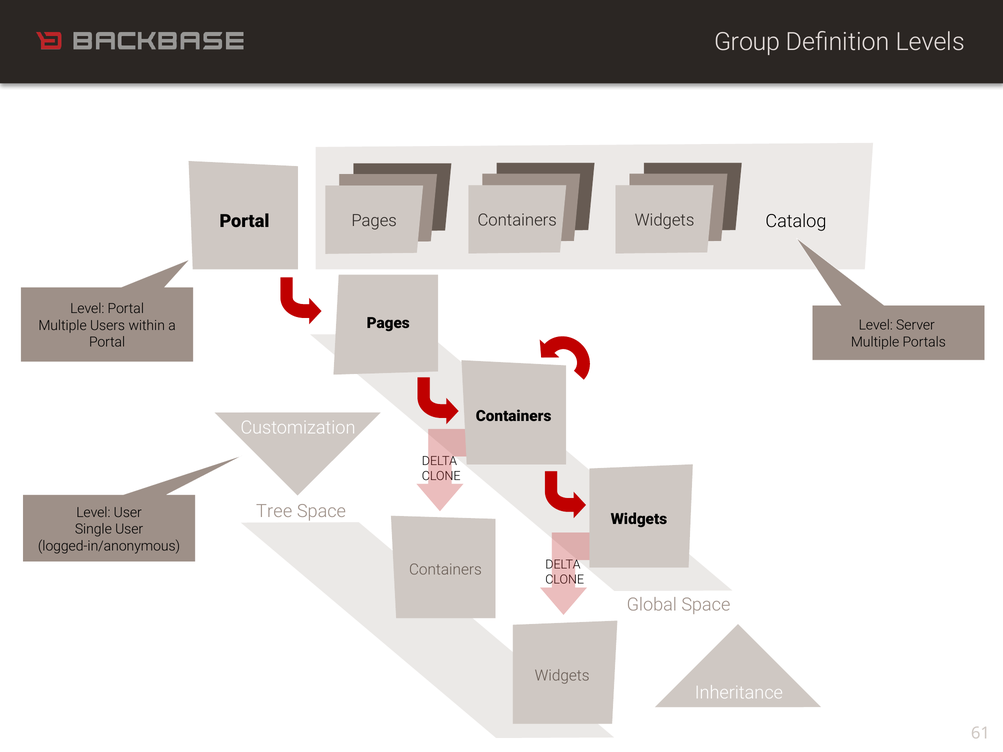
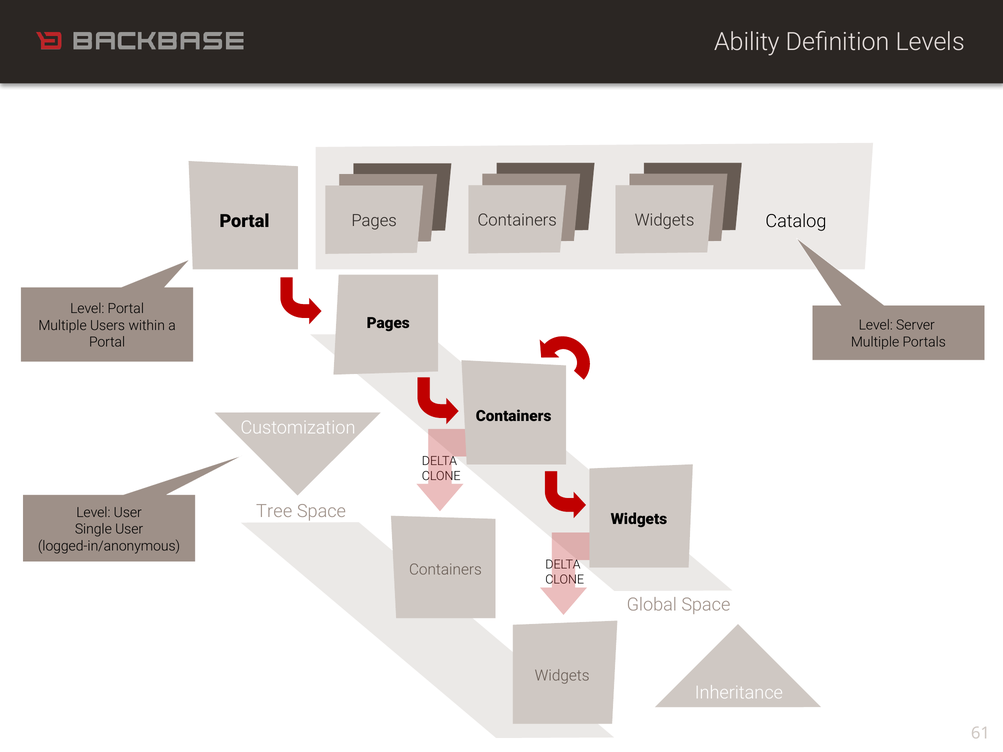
Group: Group -> Ability
